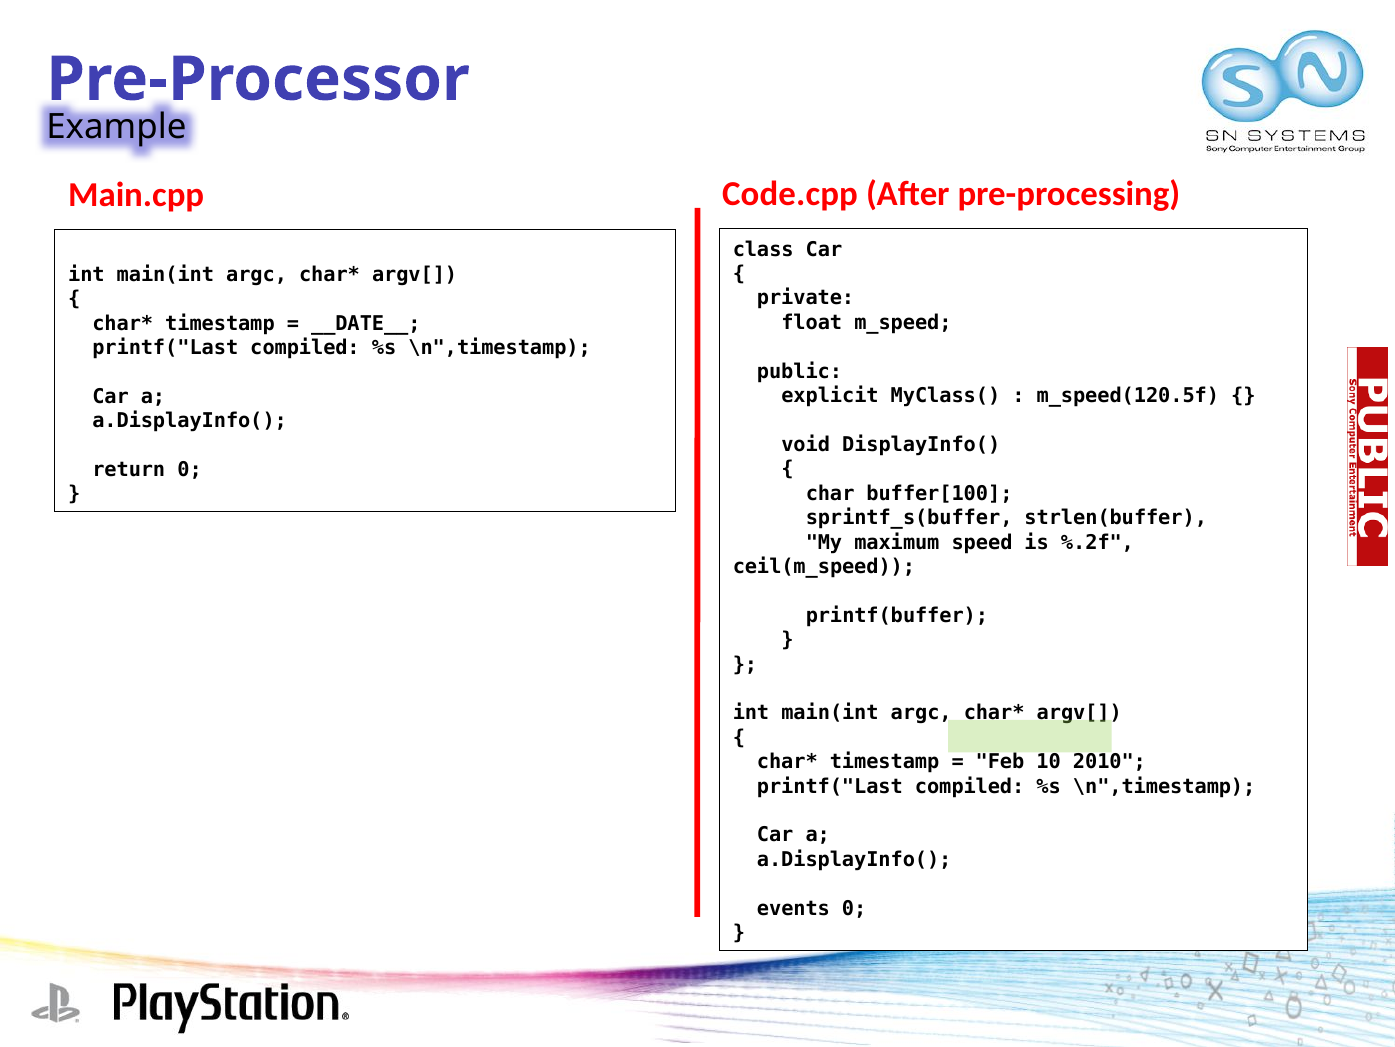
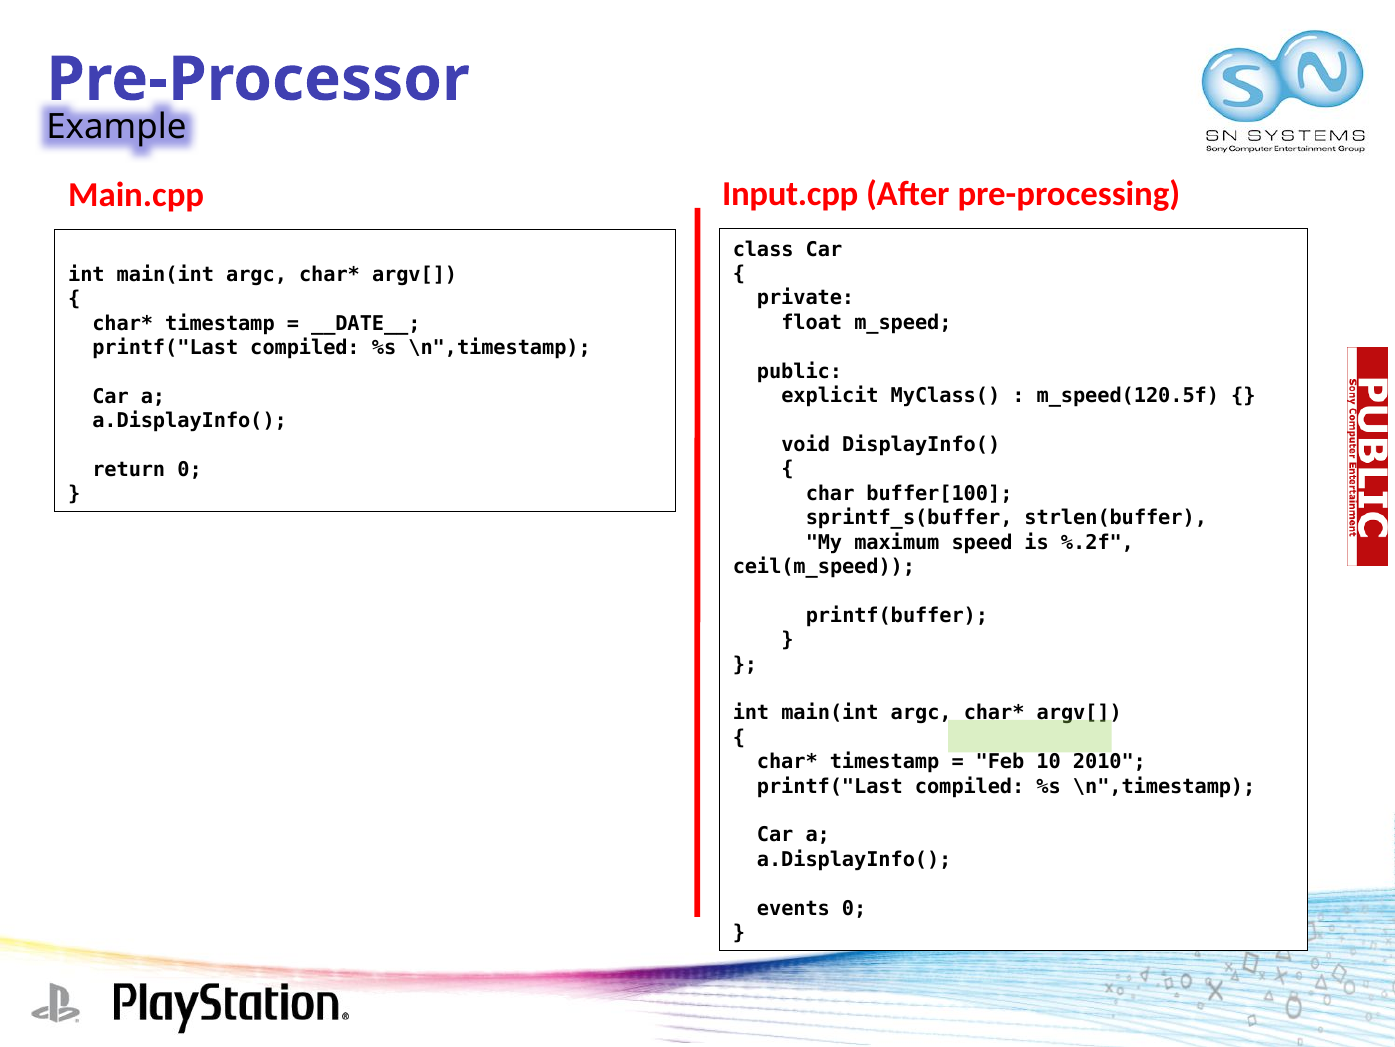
Code.cpp: Code.cpp -> Input.cpp
